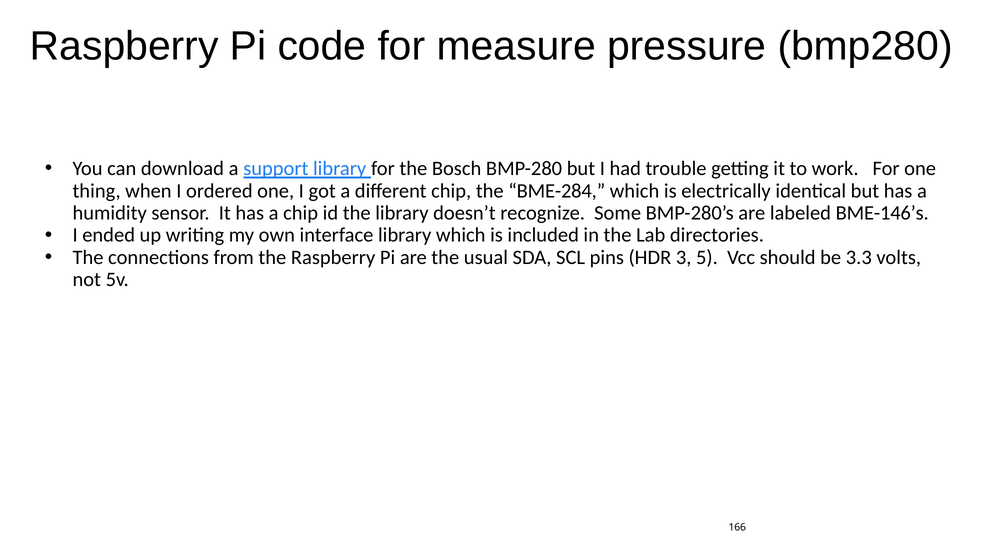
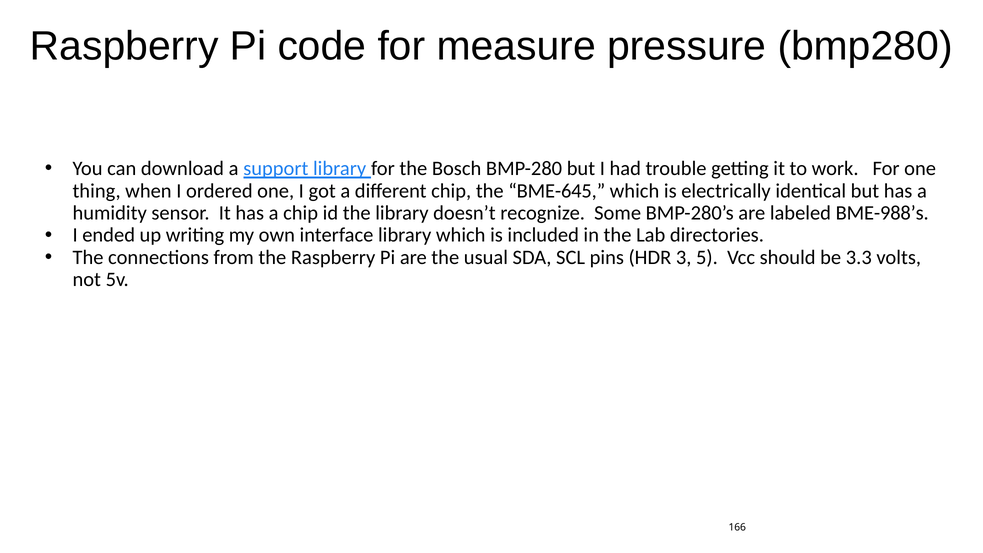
BME-284: BME-284 -> BME-645
BME-146’s: BME-146’s -> BME-988’s
